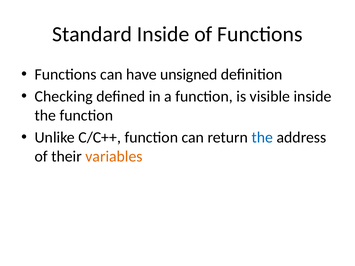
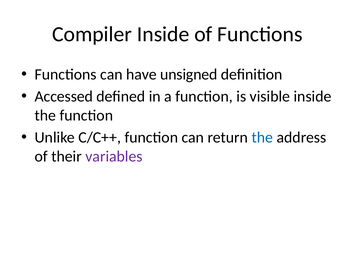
Standard: Standard -> Compiler
Checking: Checking -> Accessed
variables colour: orange -> purple
